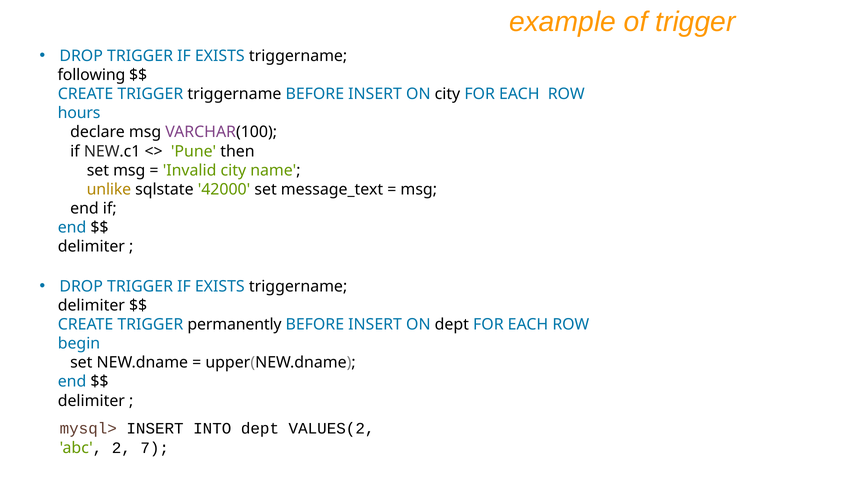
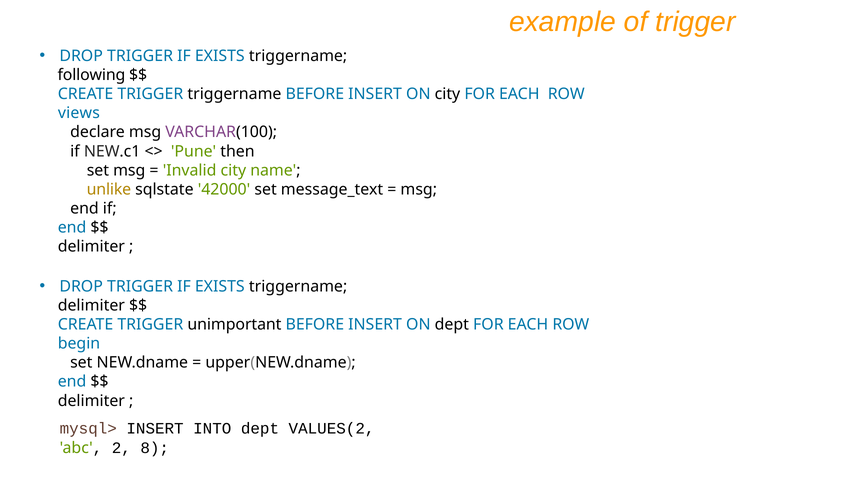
hours: hours -> views
permanently: permanently -> unimportant
7: 7 -> 8
